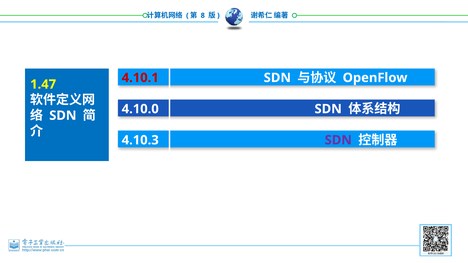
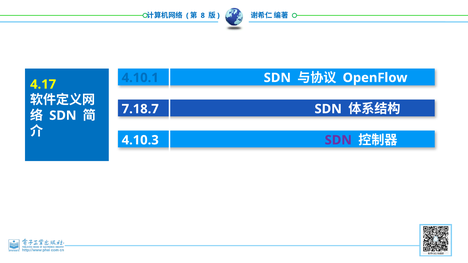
4.10.1 colour: red -> blue
1.47: 1.47 -> 4.17
4.10.0: 4.10.0 -> 7.18.7
